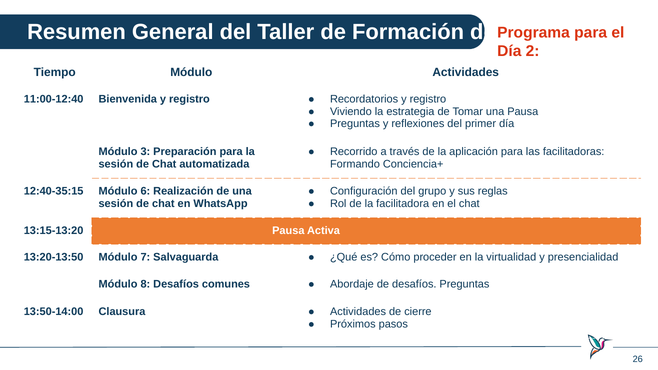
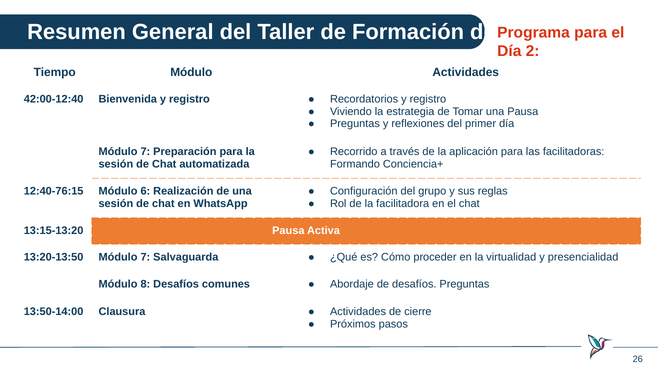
11:00-12:40: 11:00-12:40 -> 42:00-12:40
3 at (145, 152): 3 -> 7
12:40-35:15: 12:40-35:15 -> 12:40-76:15
